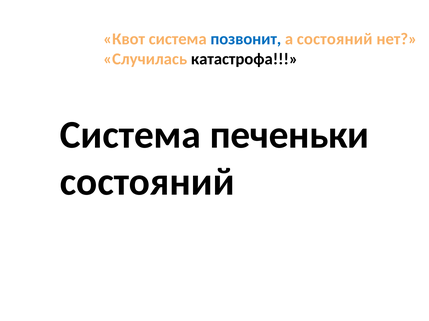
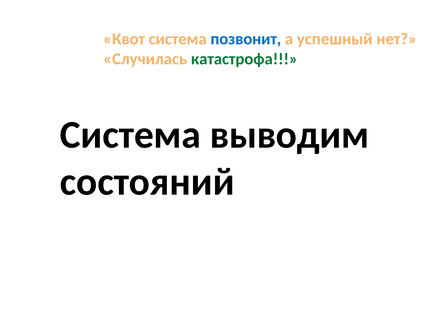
а состояний: состояний -> успешный
катастрофа colour: black -> green
печеньки: печеньки -> выводим
